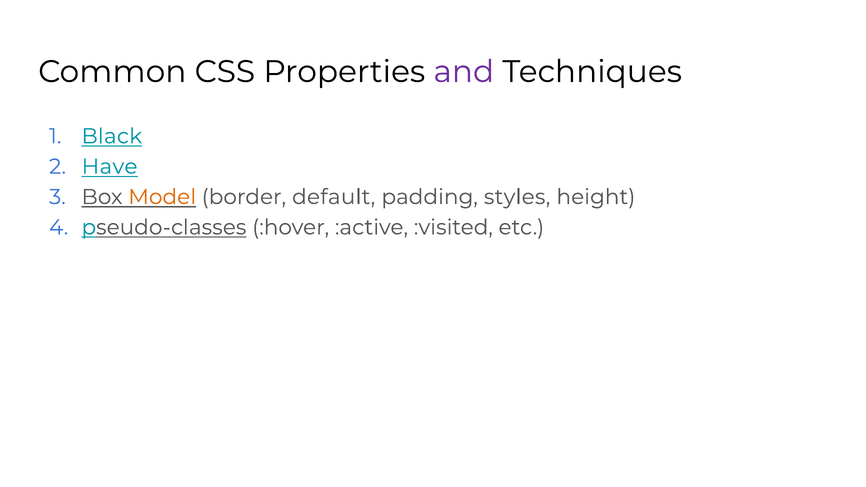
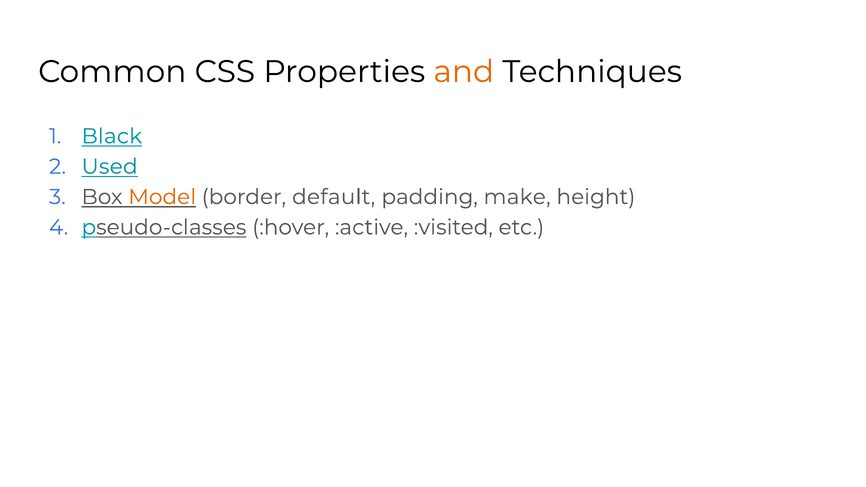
and colour: purple -> orange
Have: Have -> Used
styles: styles -> make
